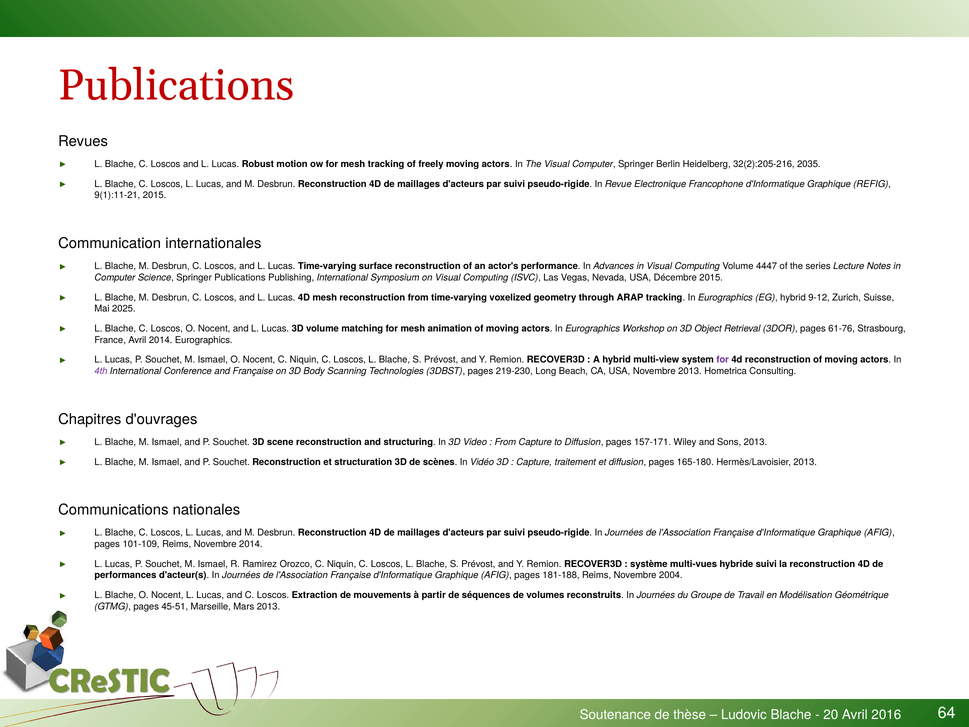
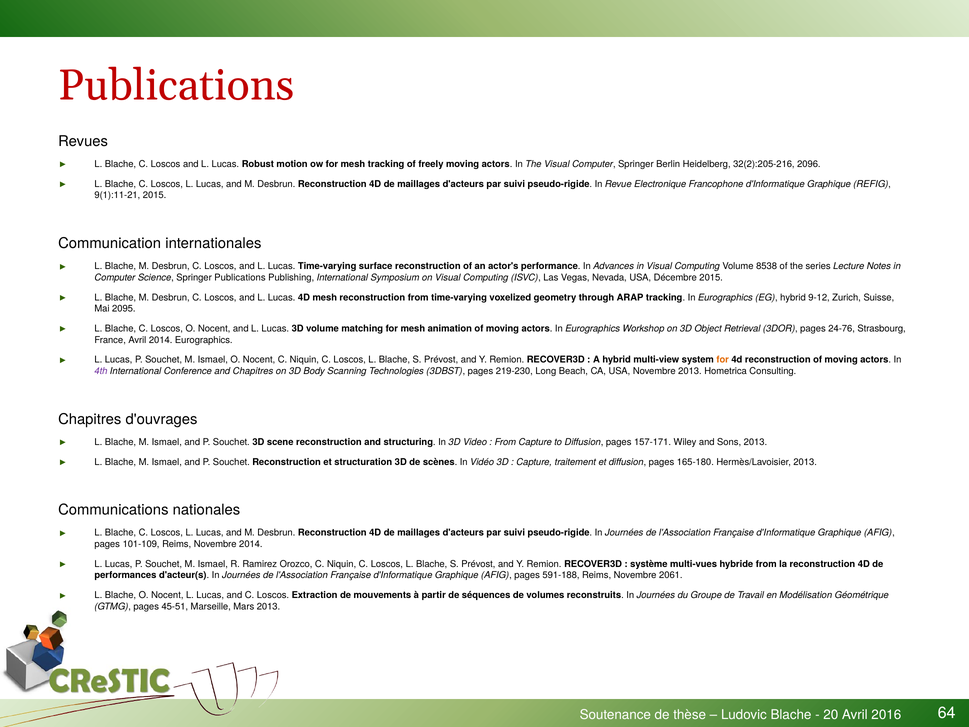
2035: 2035 -> 2096
4447: 4447 -> 8538
2025: 2025 -> 2095
61-76: 61-76 -> 24-76
for at (723, 360) colour: purple -> orange
and Française: Française -> Chapitres
hybride suivi: suivi -> from
181-188: 181-188 -> 591-188
2004: 2004 -> 2061
